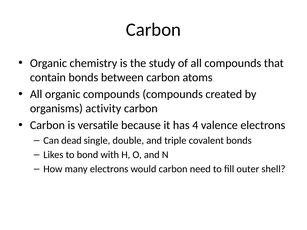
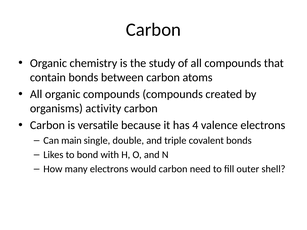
dead: dead -> main
